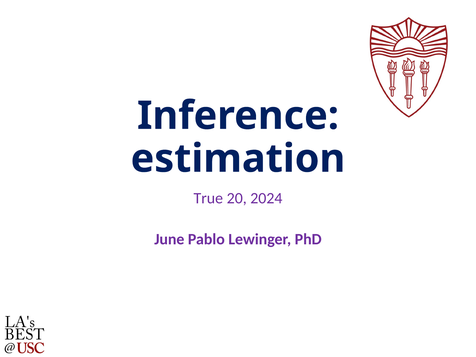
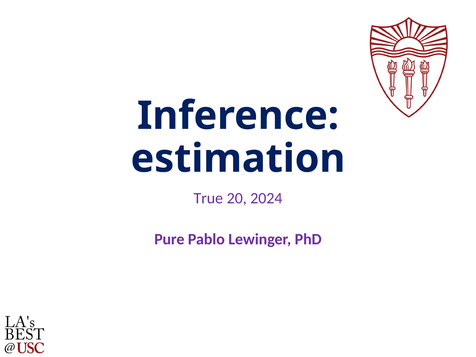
June: June -> Pure
